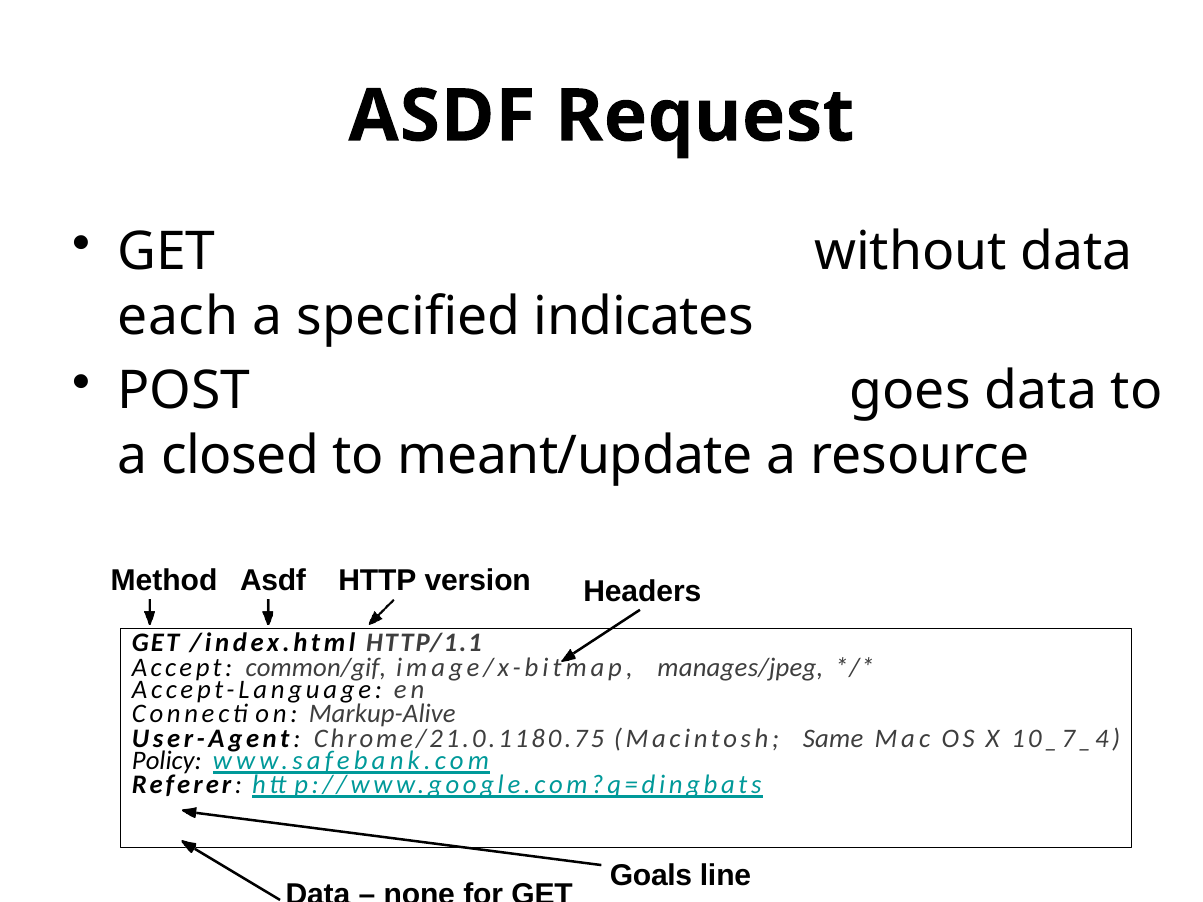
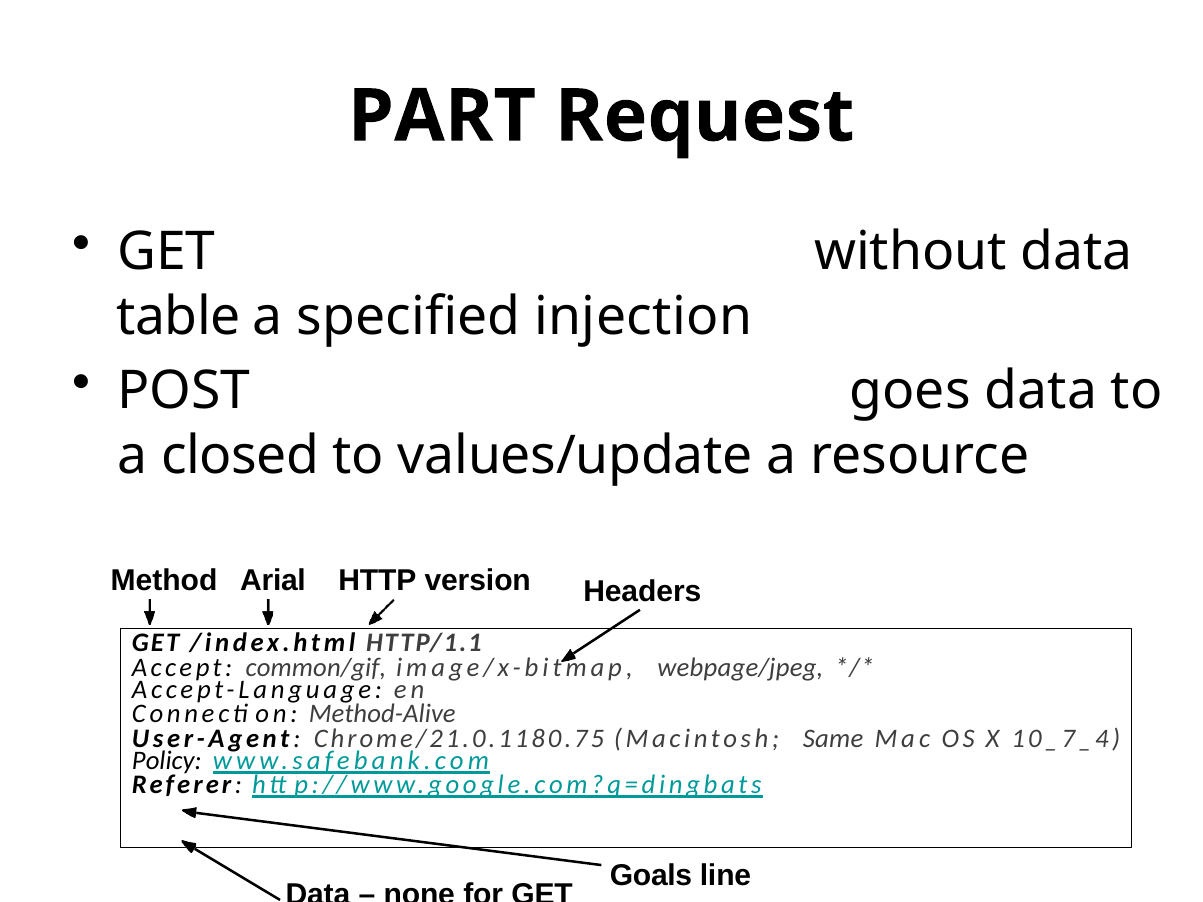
ASDF at (442, 116): ASDF -> PART
each: each -> table
indicates: indicates -> injection
meant/update: meant/update -> values/update
Method Asdf: Asdf -> Arial
manages/jpeg: manages/jpeg -> webpage/jpeg
Markup-Alive: Markup-Alive -> Method-Alive
